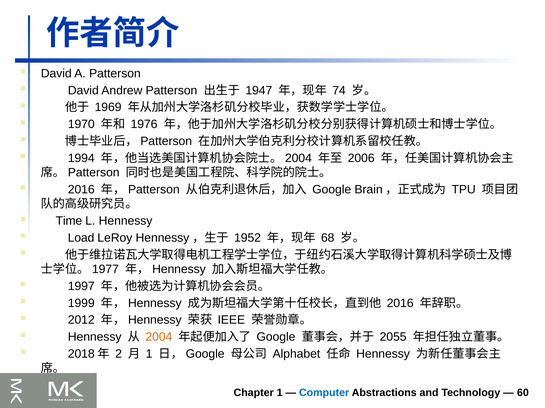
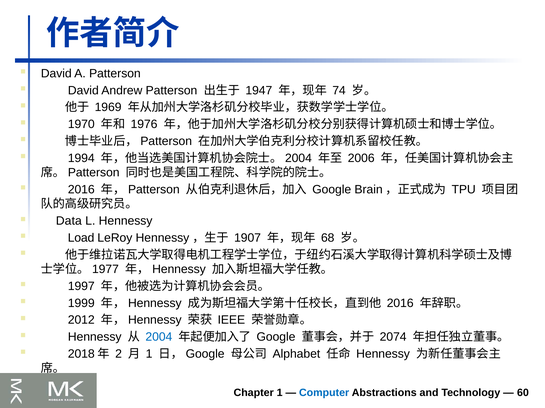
Time: Time -> Data
1952: 1952 -> 1907
2004 colour: orange -> blue
2055: 2055 -> 2074
